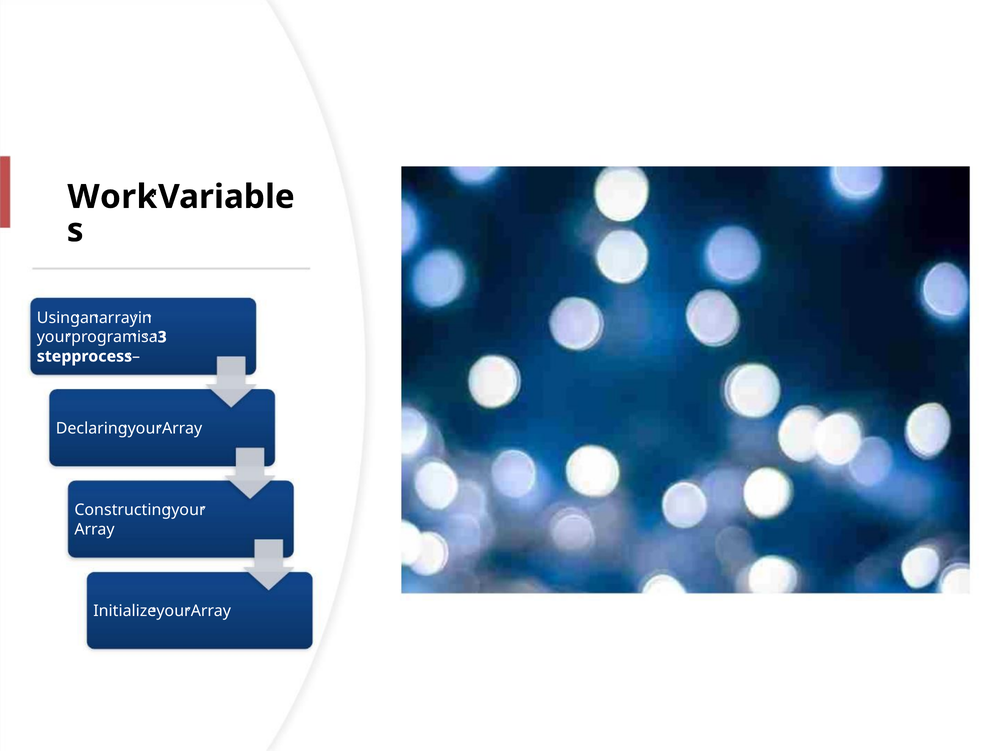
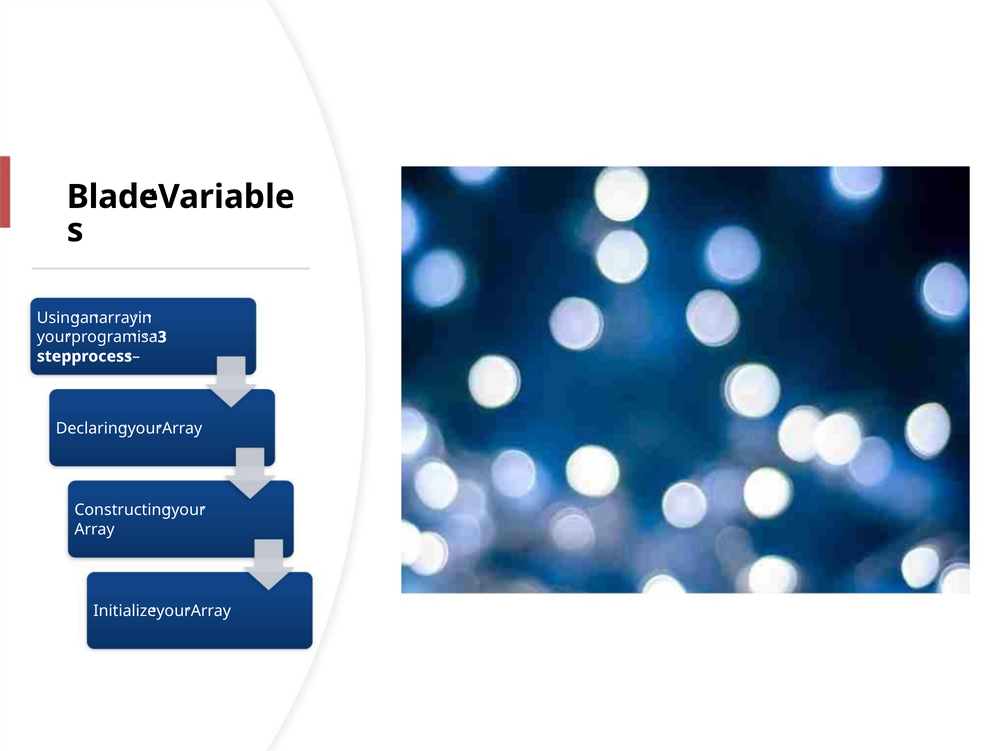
Work: Work -> Blade
